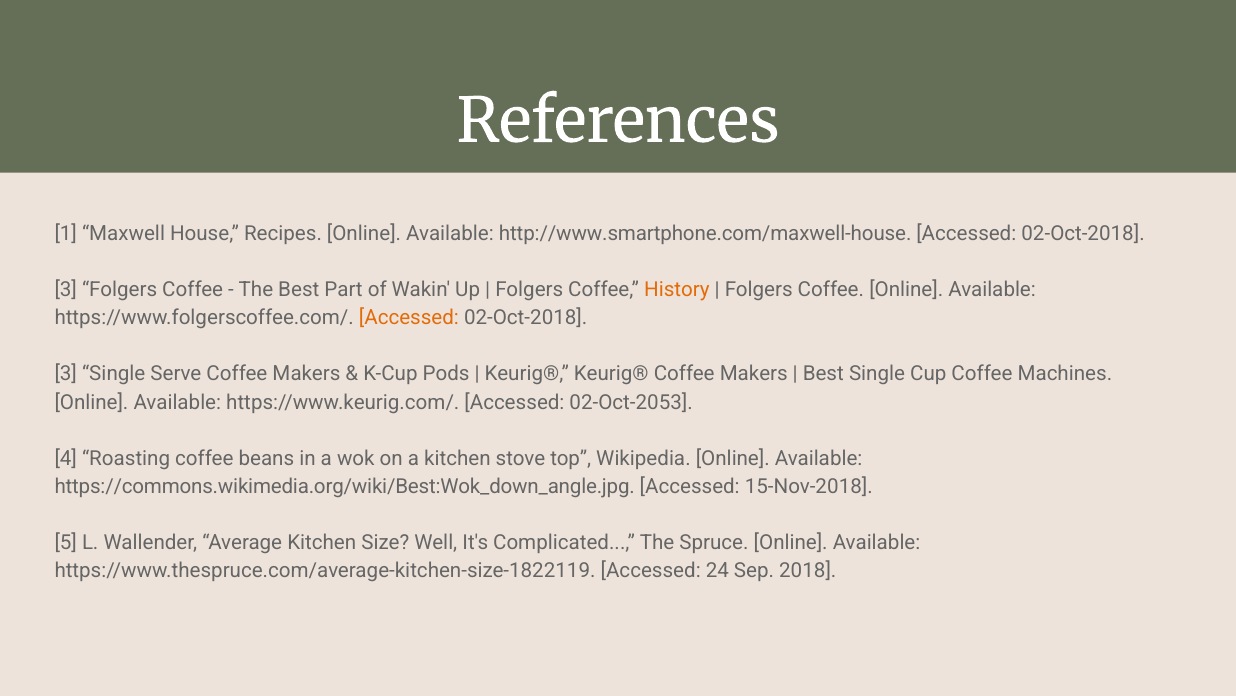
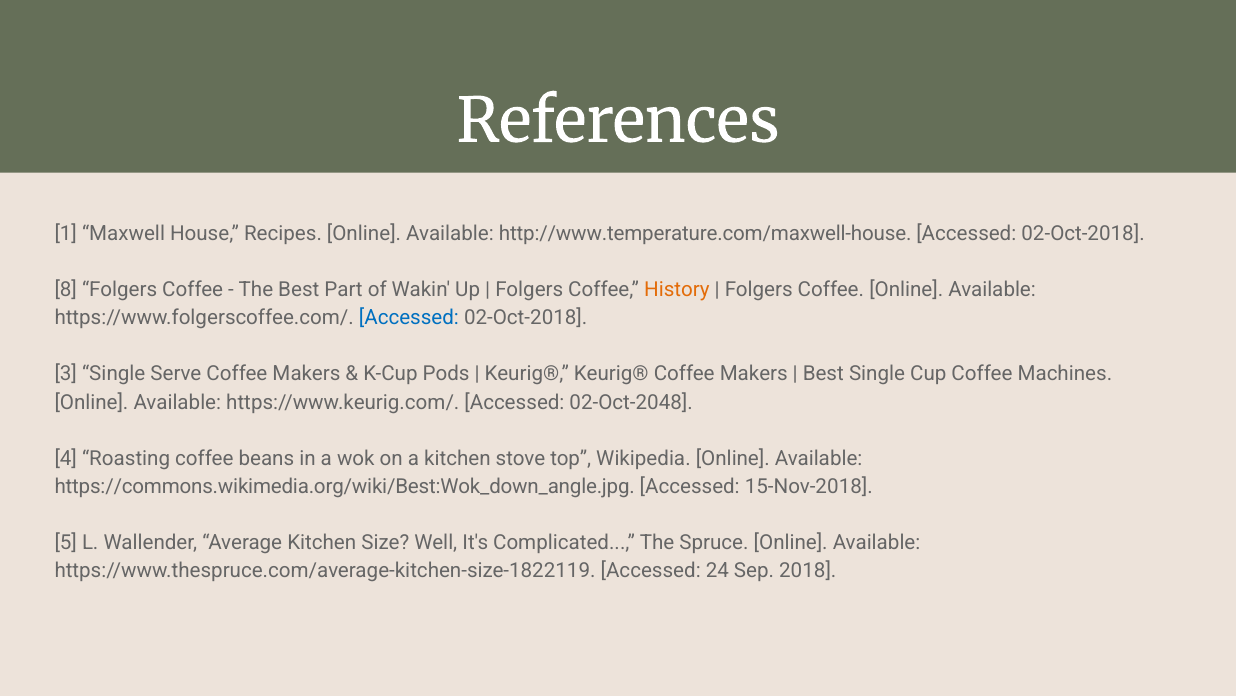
http://www.smartphone.com/maxwell-house: http://www.smartphone.com/maxwell-house -> http://www.temperature.com/maxwell-house
3 at (66, 289): 3 -> 8
Accessed at (409, 318) colour: orange -> blue
02-Oct-2053: 02-Oct-2053 -> 02-Oct-2048
